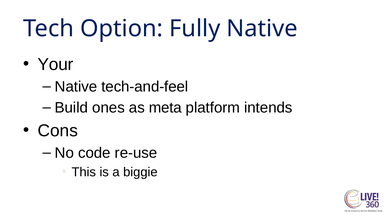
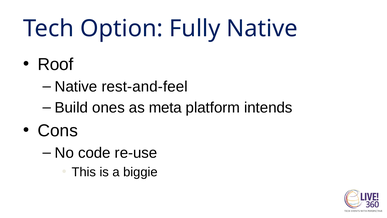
Your: Your -> Roof
tech-and-feel: tech-and-feel -> rest-and-feel
